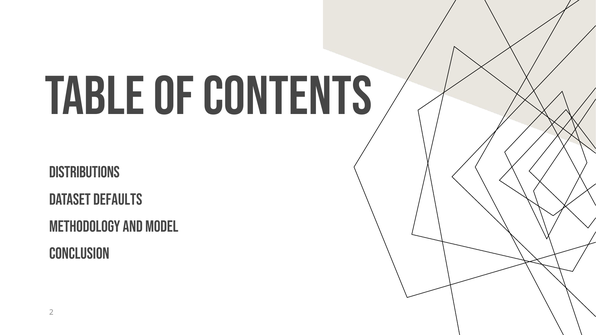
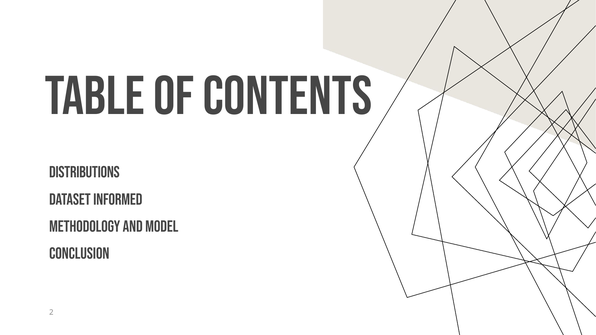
Defaults: Defaults -> Informed
